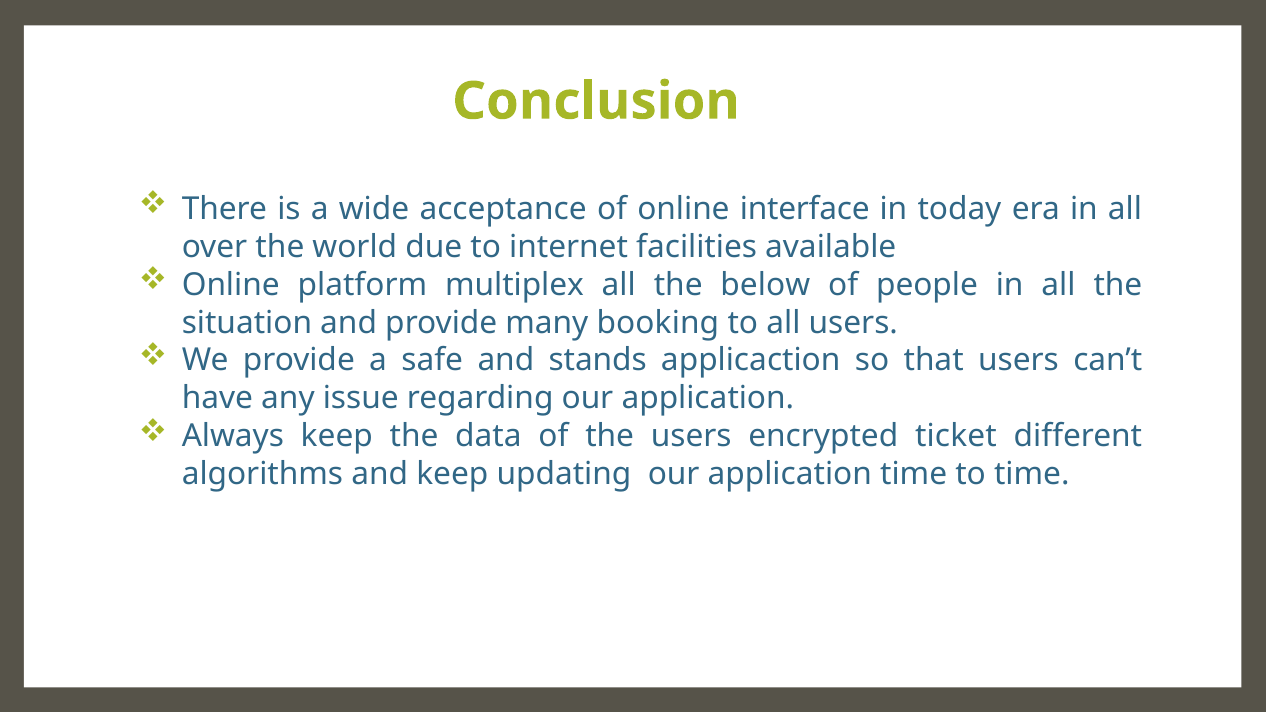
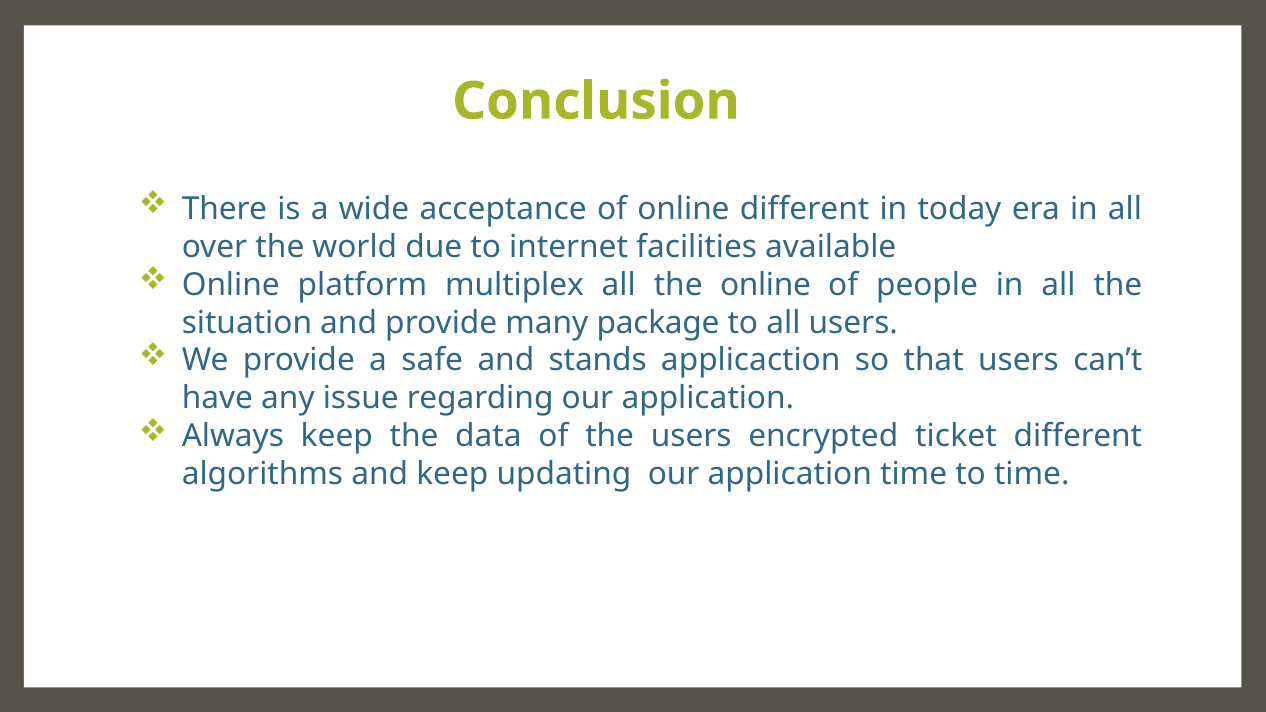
online interface: interface -> different
the below: below -> online
booking: booking -> package
